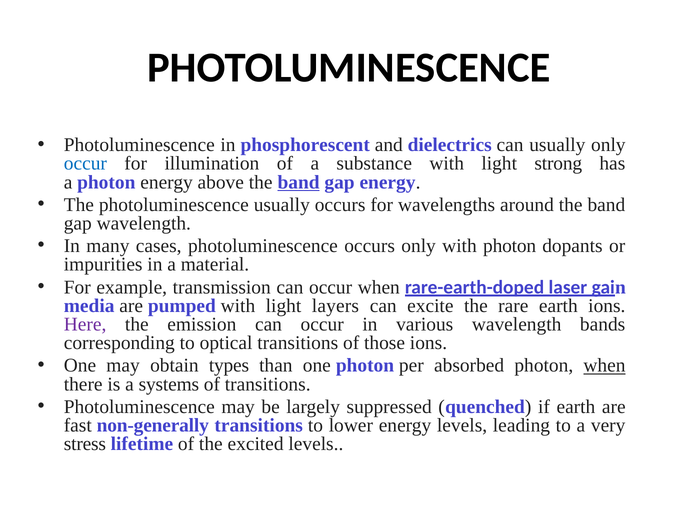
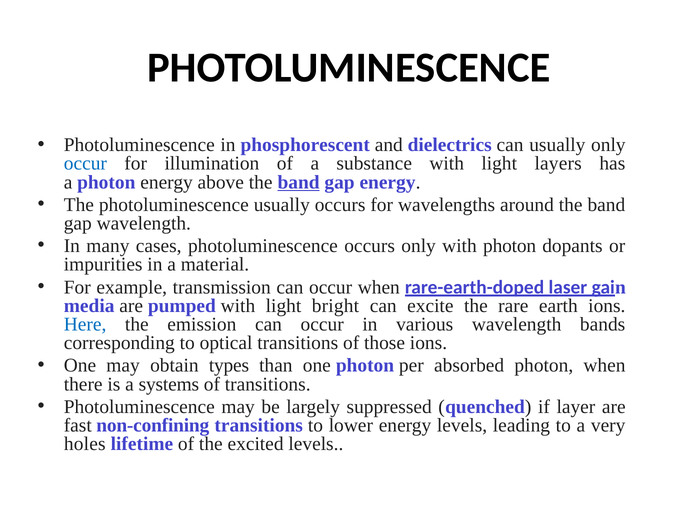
strong: strong -> layers
layers: layers -> bright
Here colour: purple -> blue
when at (604, 366) underline: present -> none
if earth: earth -> layer
non-generally: non-generally -> non-confining
stress: stress -> holes
